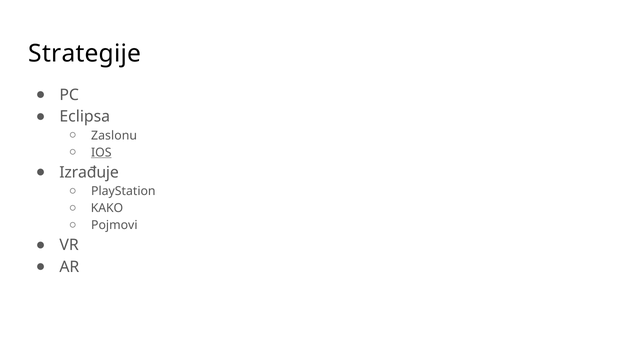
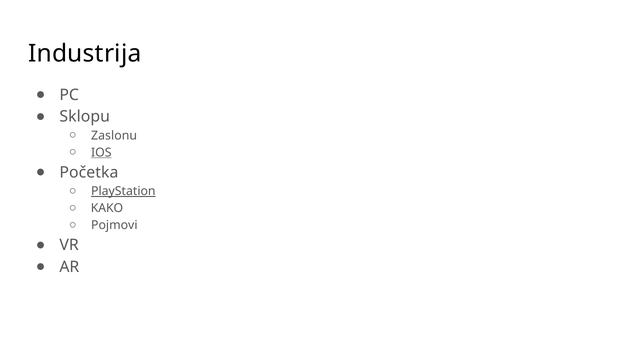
Strategije: Strategije -> Industrija
Eclipsa: Eclipsa -> Sklopu
Izrađuje: Izrađuje -> Početka
PlayStation underline: none -> present
